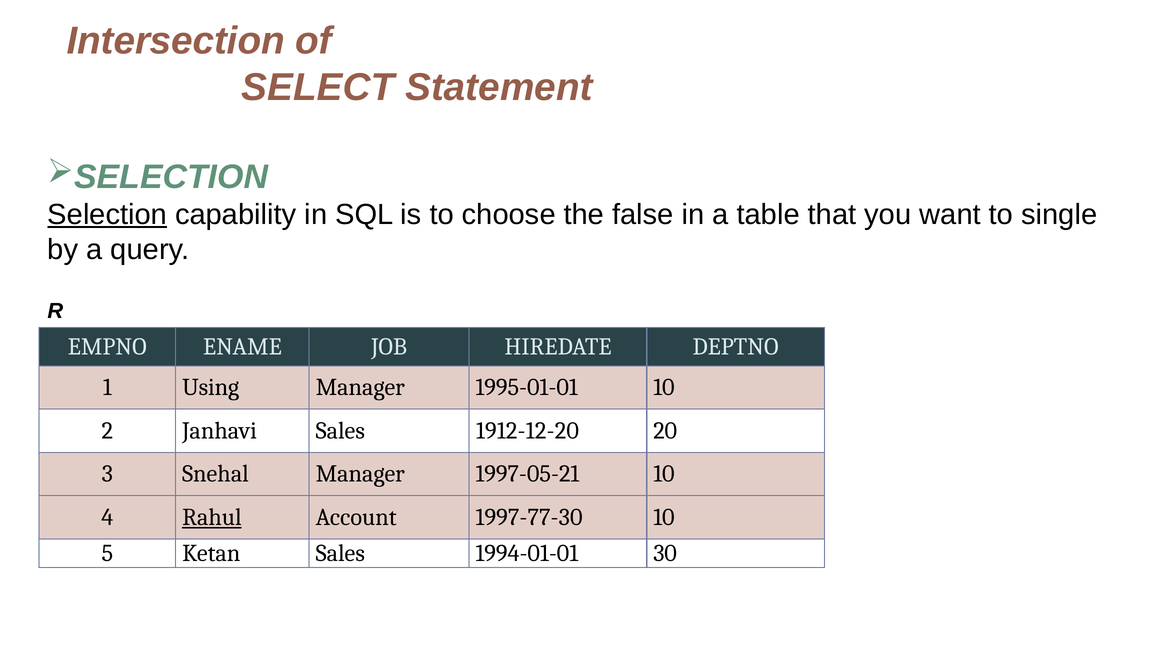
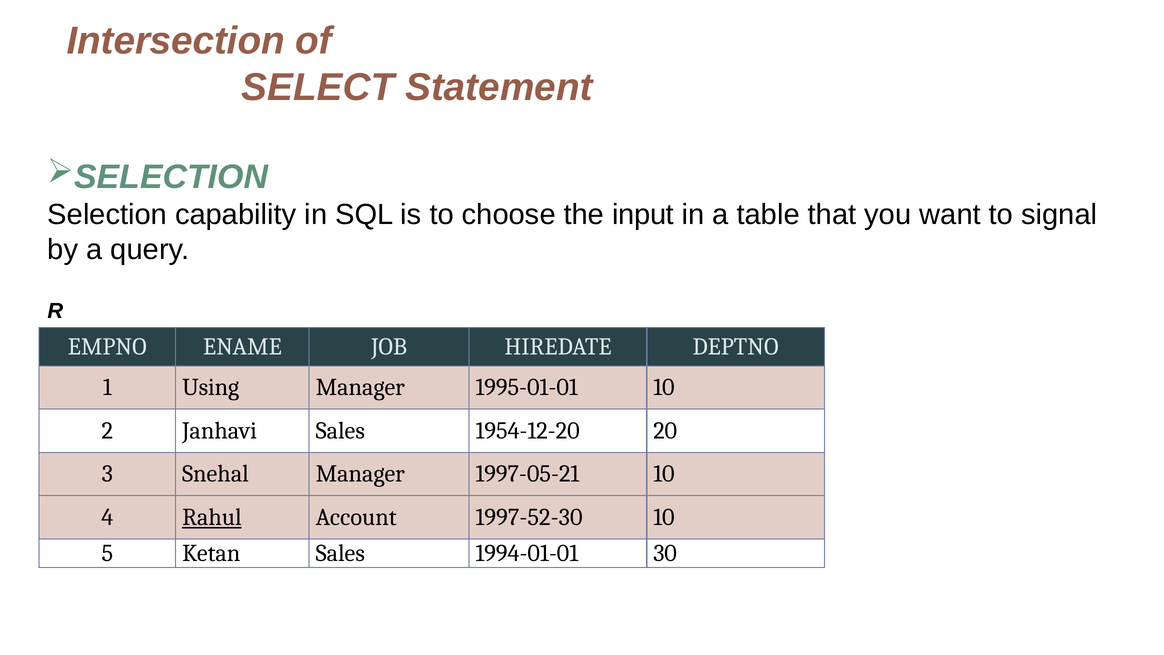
Selection underline: present -> none
false: false -> input
single: single -> signal
1912-12-20: 1912-12-20 -> 1954-12-20
1997-77-30: 1997-77-30 -> 1997-52-30
